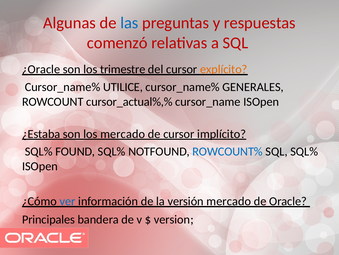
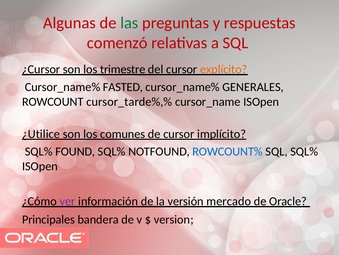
las colour: blue -> green
¿Oracle: ¿Oracle -> ¿Cursor
UTILICE: UTILICE -> FASTED
cursor_actual%,%: cursor_actual%,% -> cursor_tarde%,%
¿Estaba: ¿Estaba -> ¿Utilice
los mercado: mercado -> comunes
ver colour: blue -> purple
